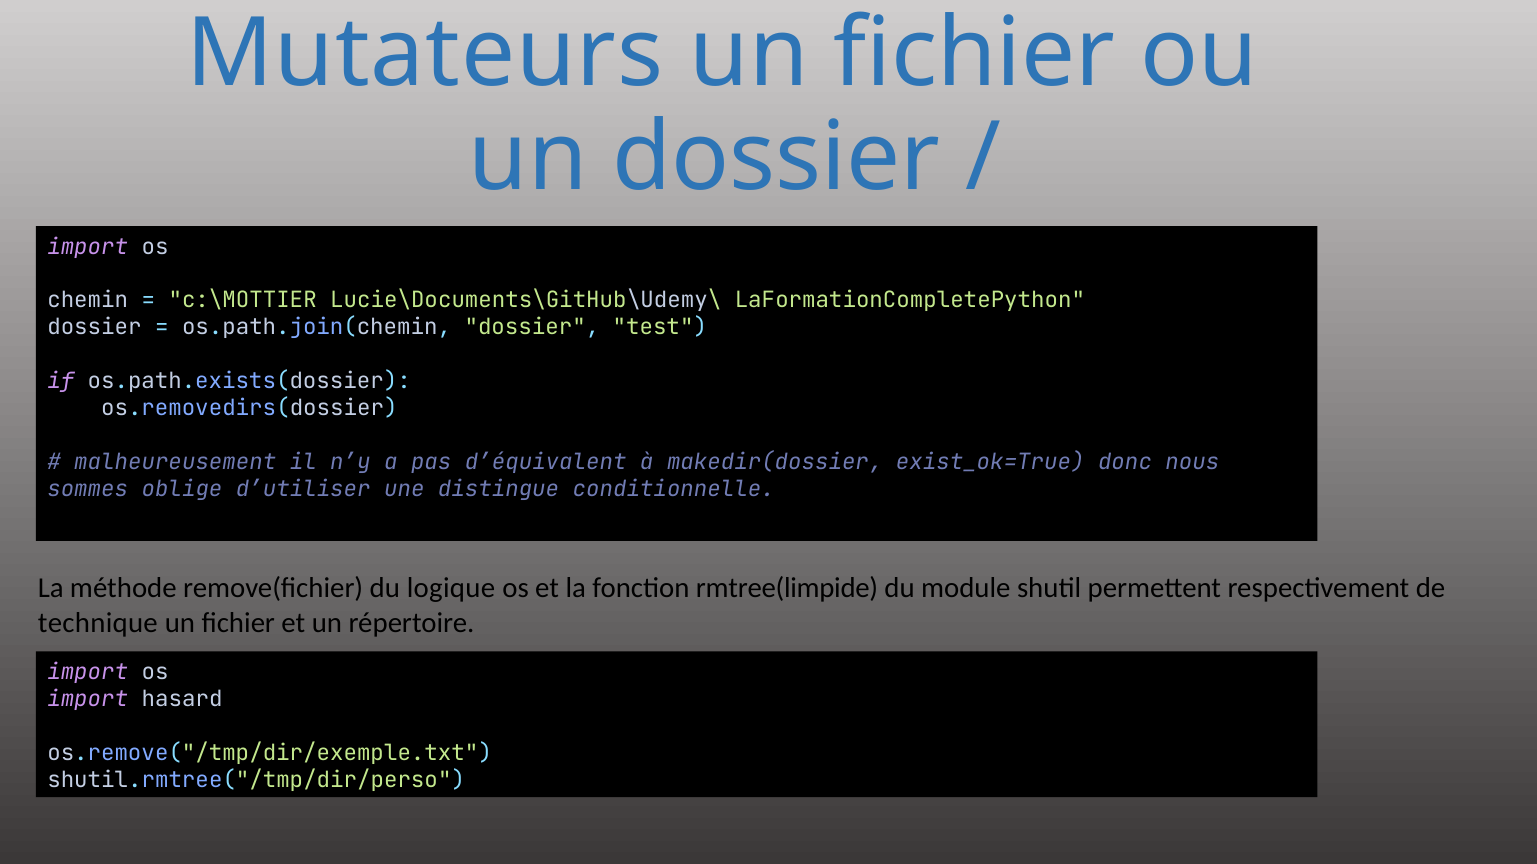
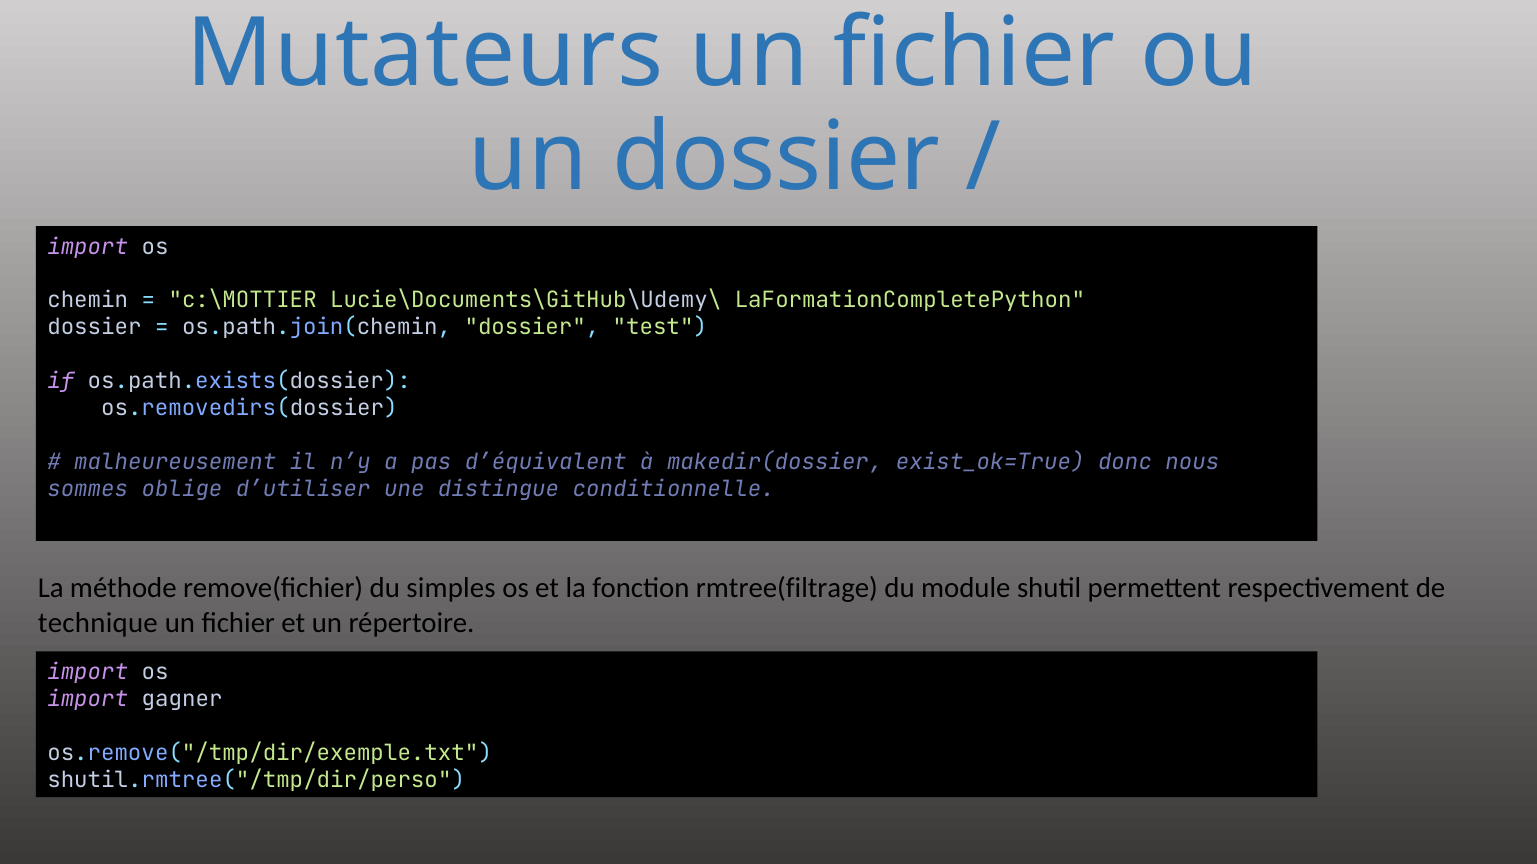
logique: logique -> simples
rmtree(limpide: rmtree(limpide -> rmtree(filtrage
hasard: hasard -> gagner
